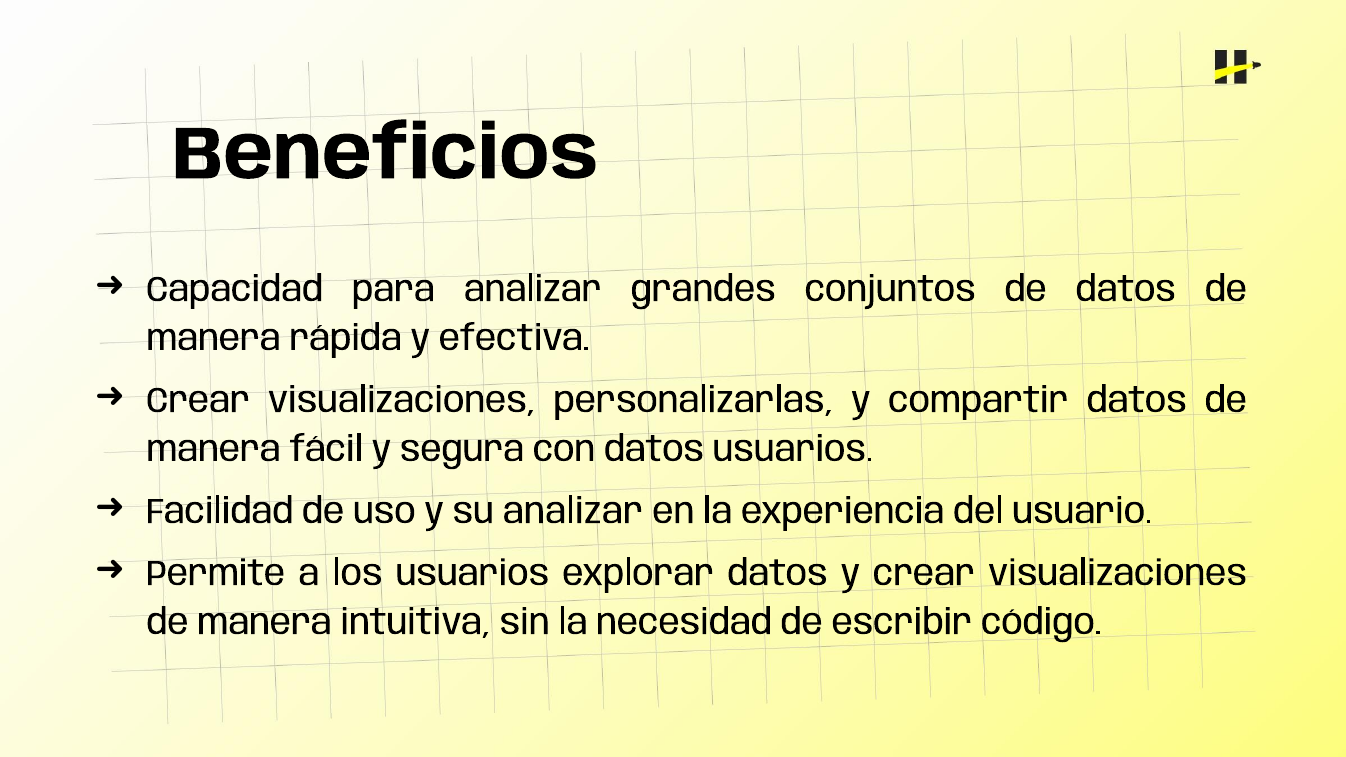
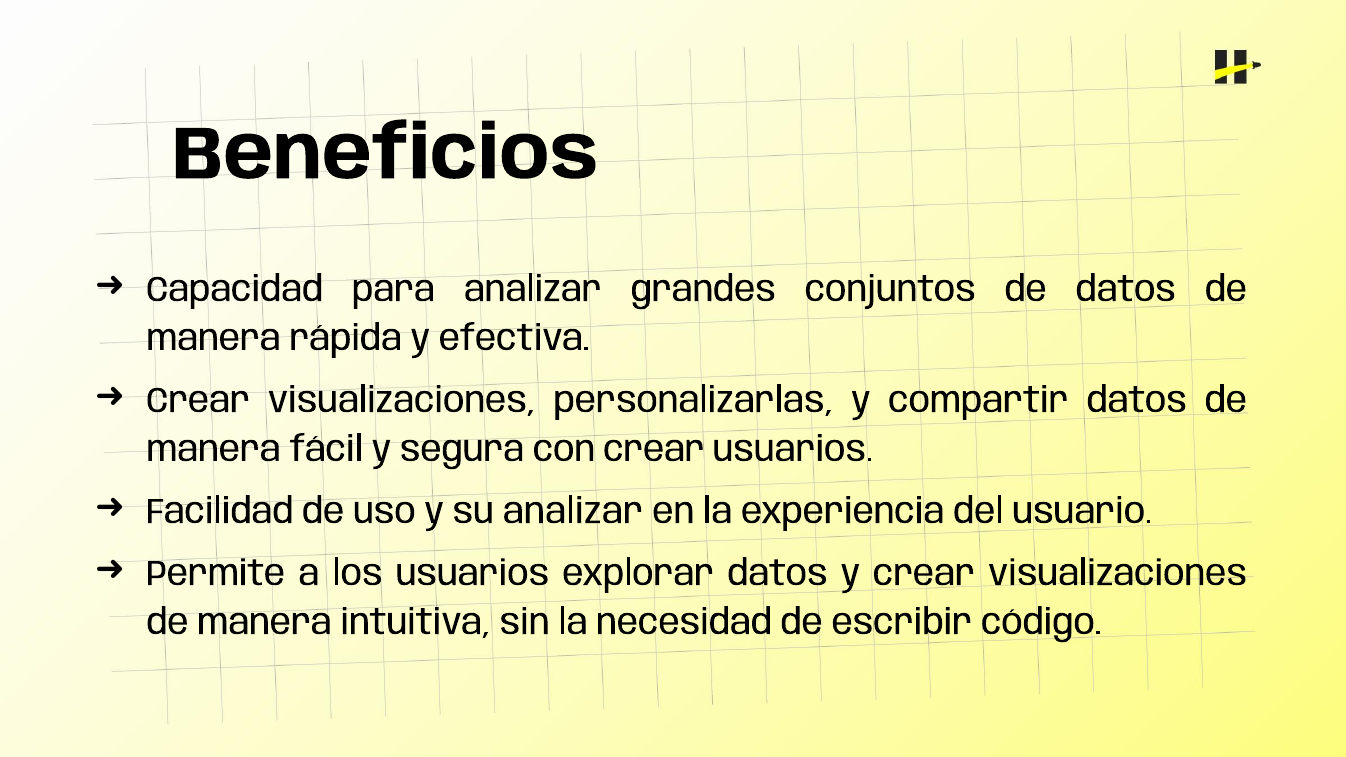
con datos: datos -> crear
